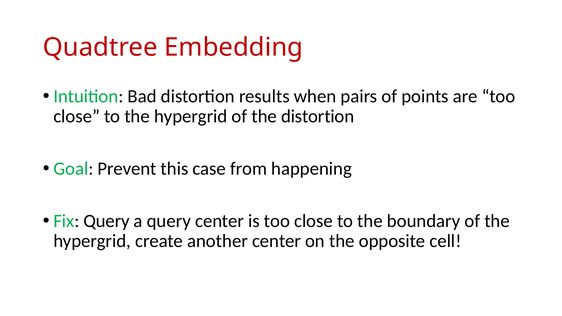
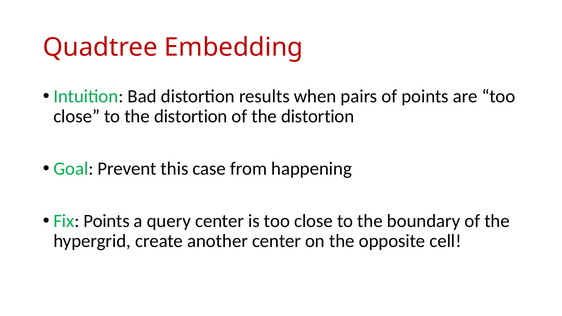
to the hypergrid: hypergrid -> distortion
Fix Query: Query -> Points
